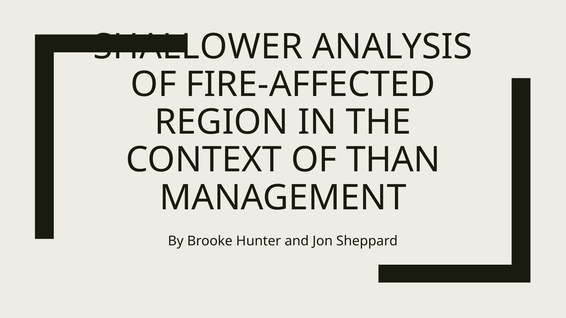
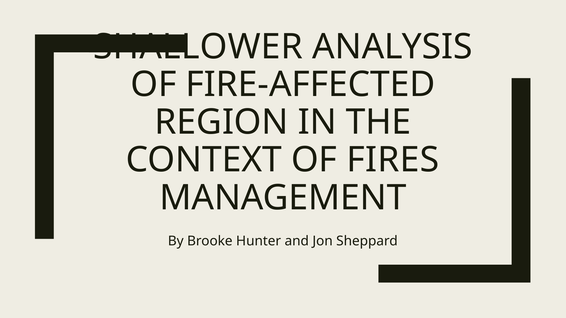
THAN: THAN -> FIRES
